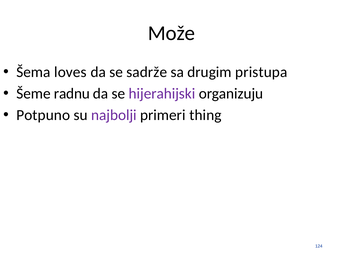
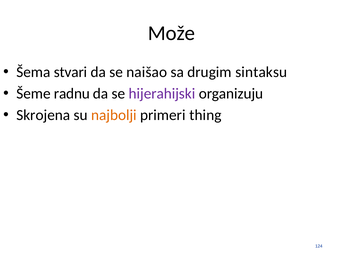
loves: loves -> stvari
sadrže: sadrže -> naišao
pristupa: pristupa -> sintaksu
Potpuno: Potpuno -> Skrojena
najbolji colour: purple -> orange
